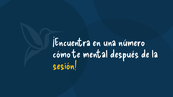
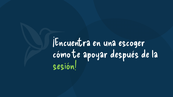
número: número -> escoger
mental: mental -> apoyar
sesión colour: yellow -> light green
